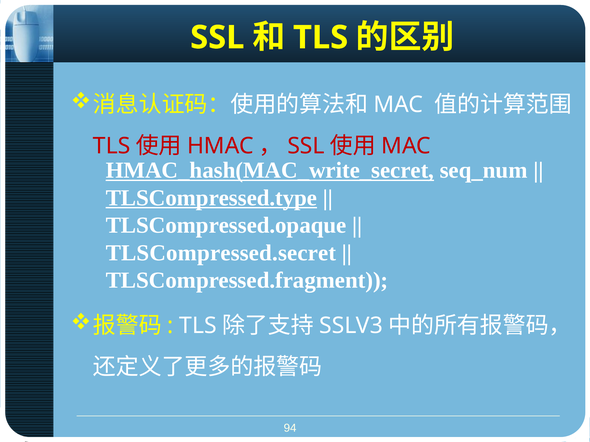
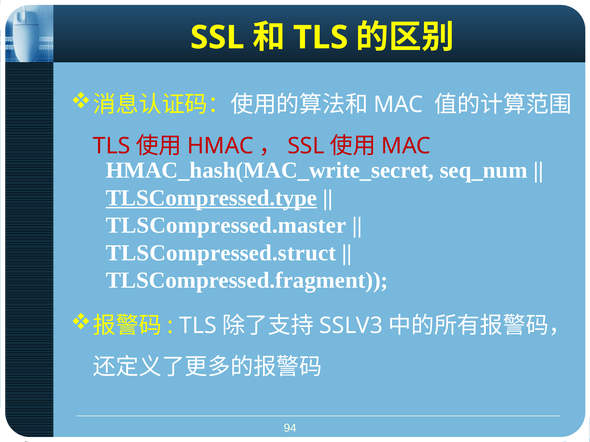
HMAC_hash(MAC_write_secret underline: present -> none
TLSCompressed.opaque: TLSCompressed.opaque -> TLSCompressed.master
TLSCompressed.secret: TLSCompressed.secret -> TLSCompressed.struct
